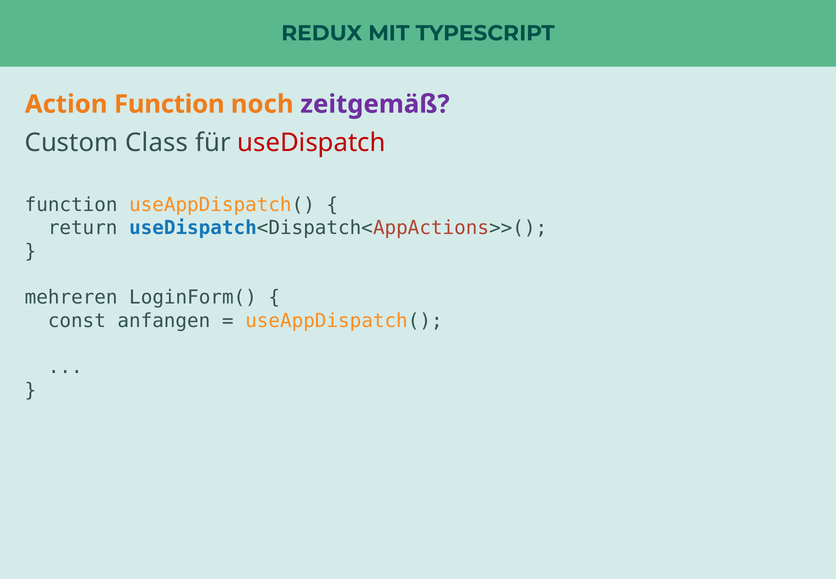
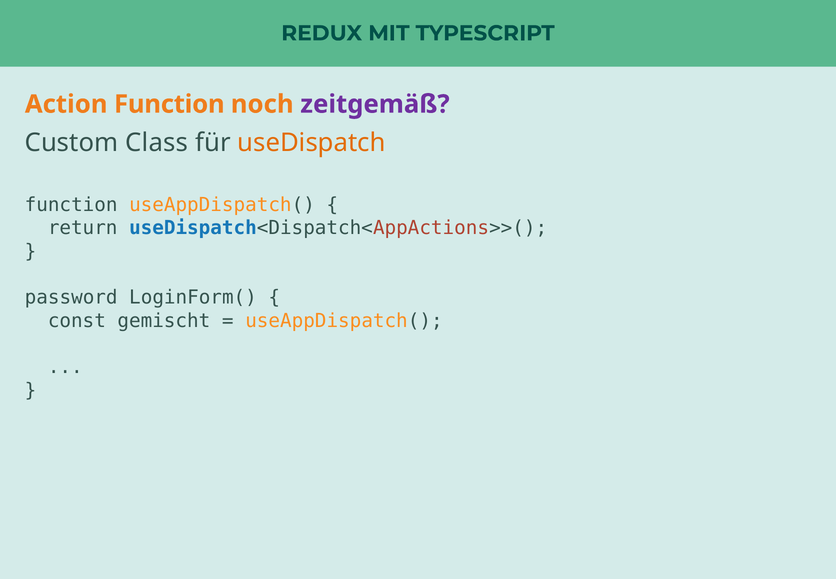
useDispatch colour: red -> orange
mehreren: mehreren -> password
anfangen: anfangen -> gemischt
